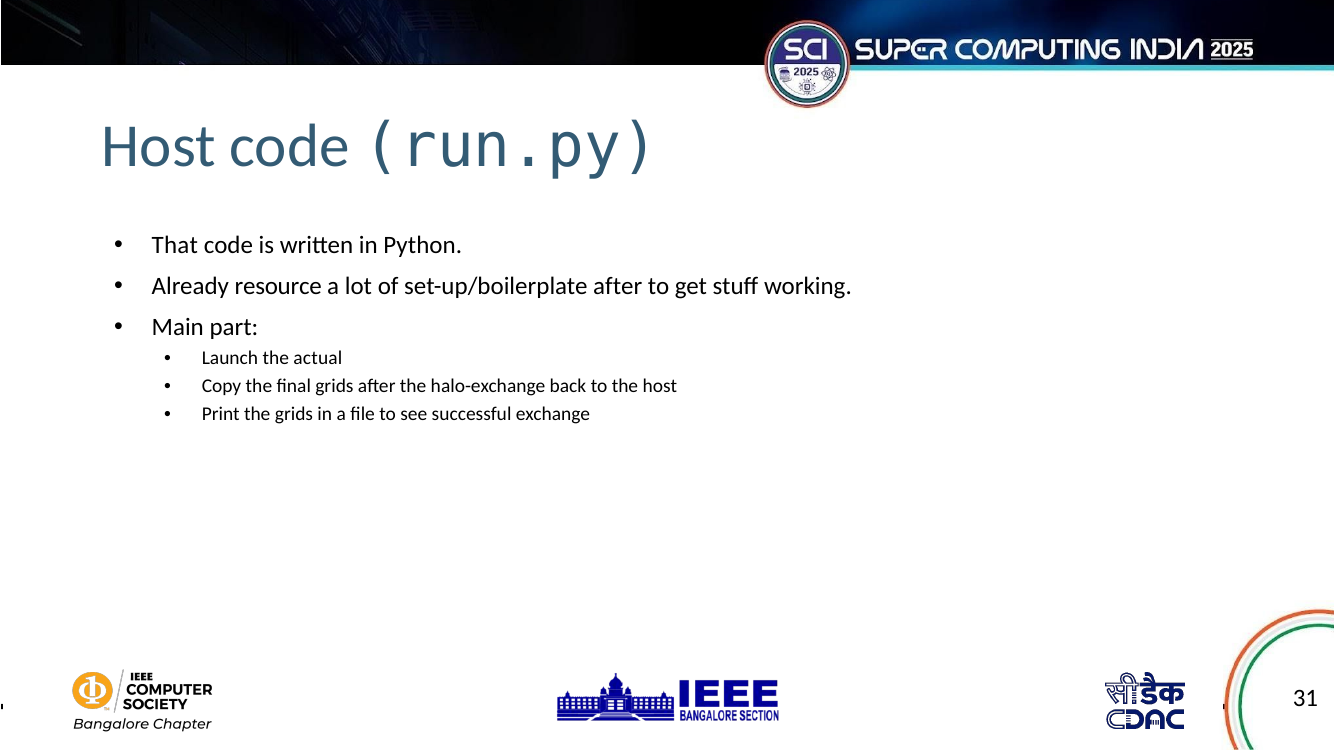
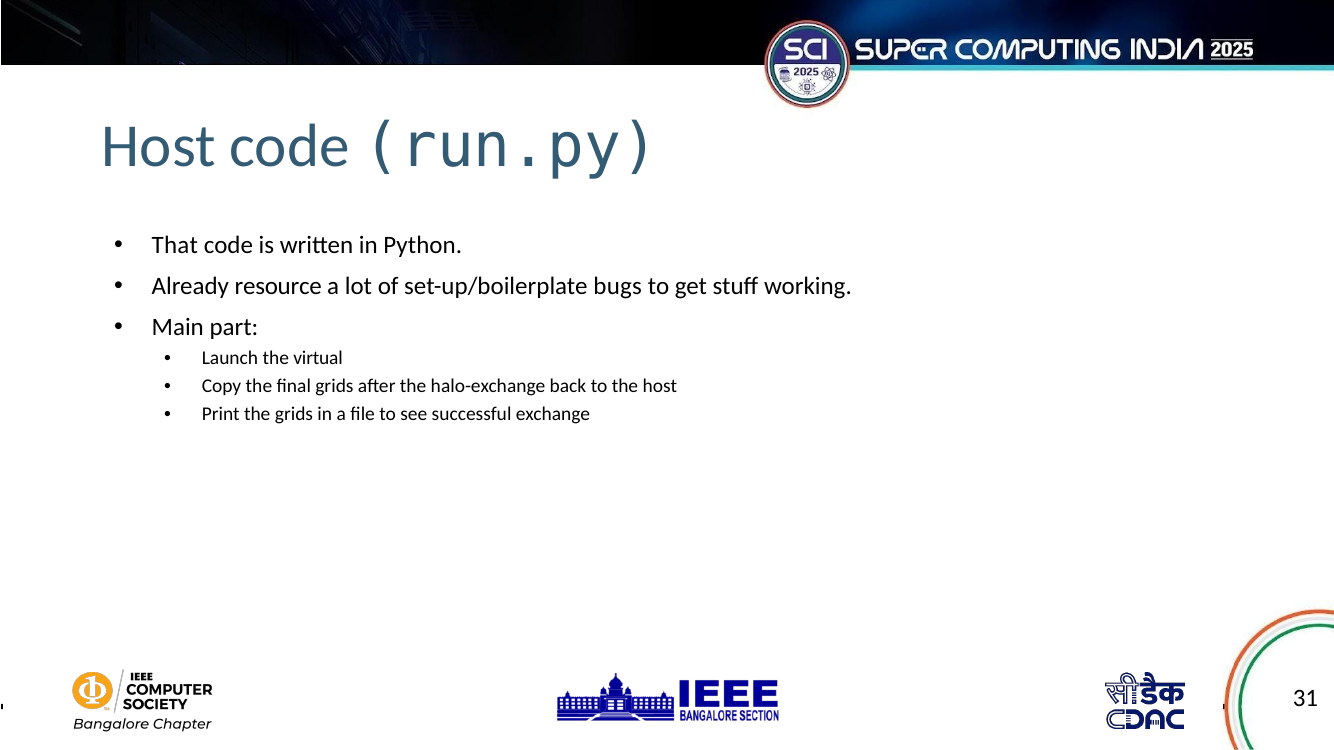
set-up/boilerplate after: after -> bugs
actual: actual -> virtual
